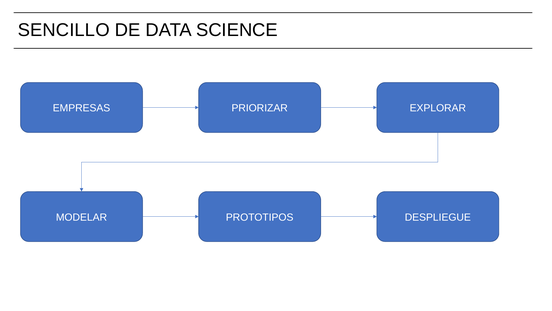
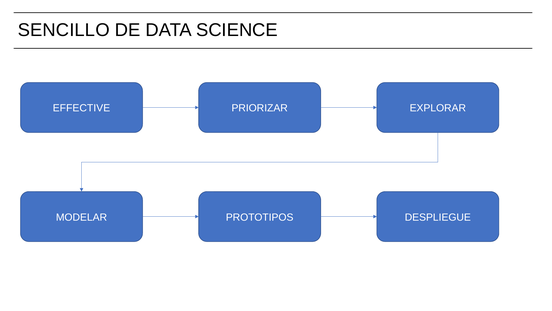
EMPRESAS: EMPRESAS -> EFFECTIVE
